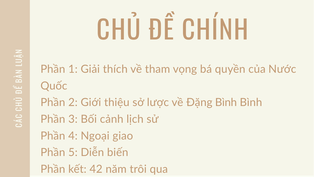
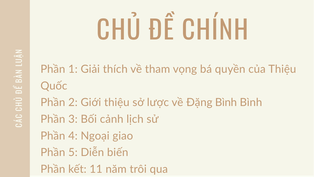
của Nước: Nước -> Thiệu
42: 42 -> 11
